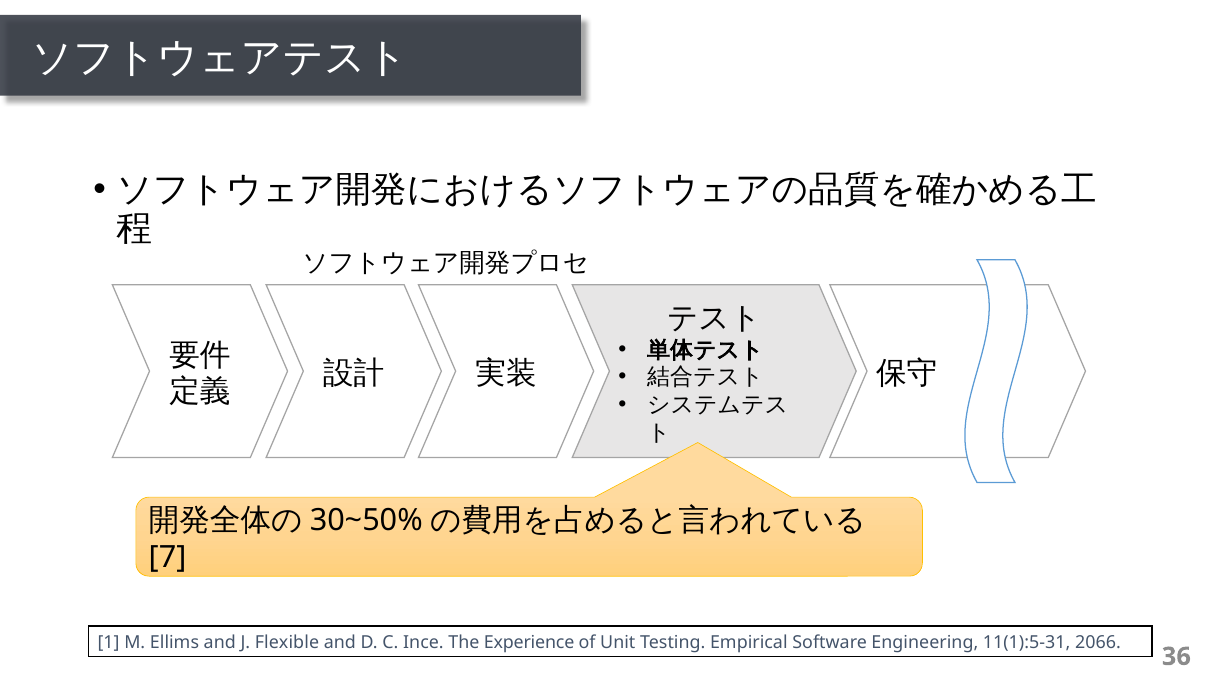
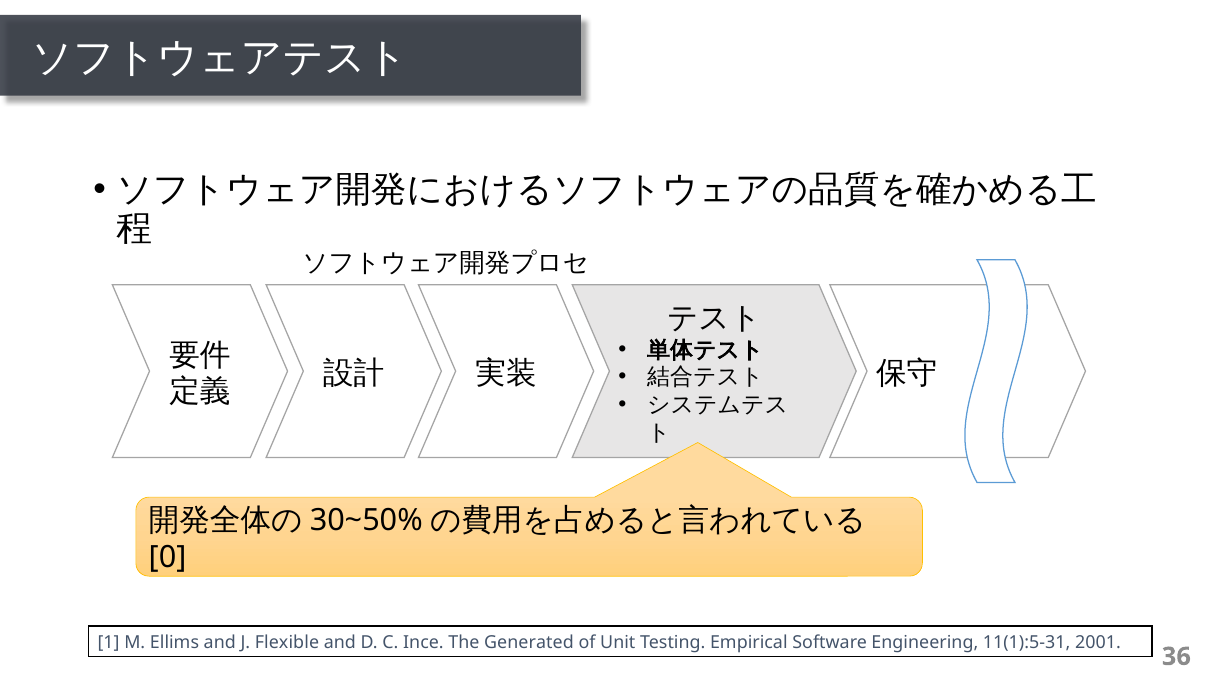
7: 7 -> 0
Experience: Experience -> Generated
2066: 2066 -> 2001
